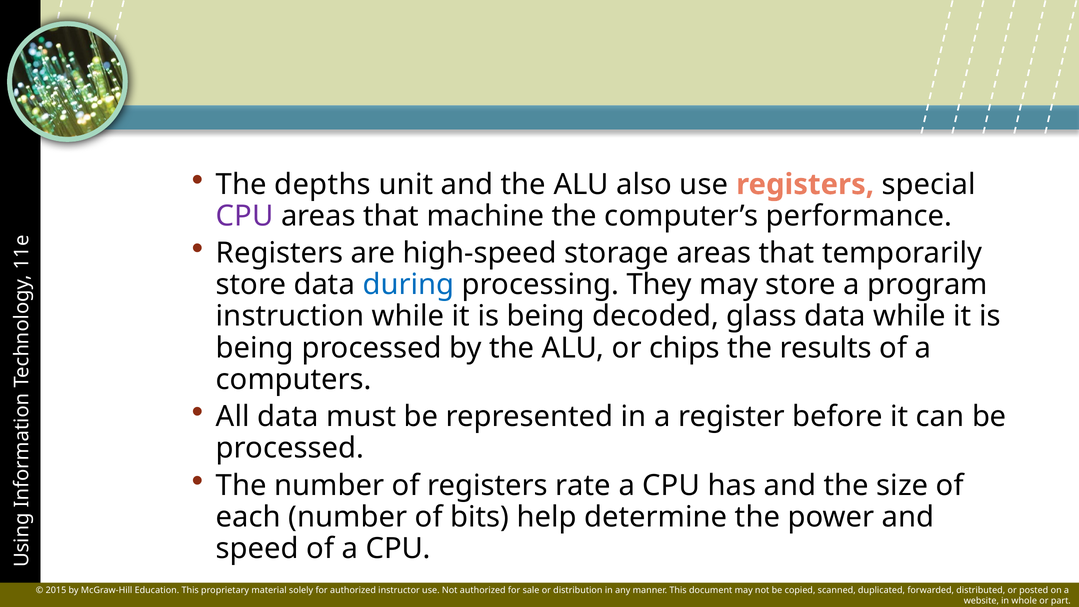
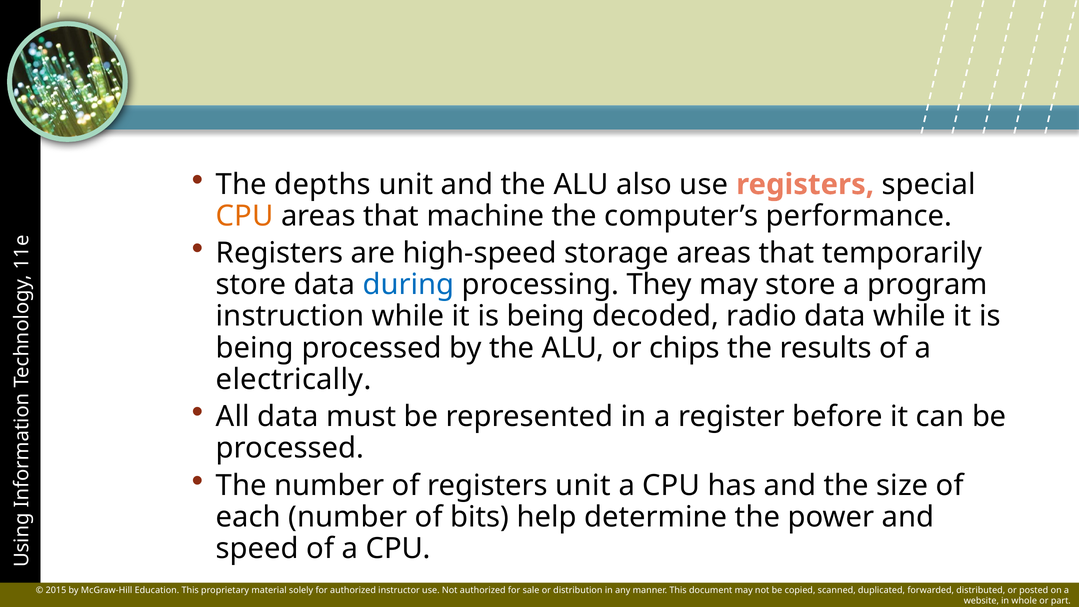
CPU at (245, 216) colour: purple -> orange
glass: glass -> radio
computers: computers -> electrically
registers rate: rate -> unit
